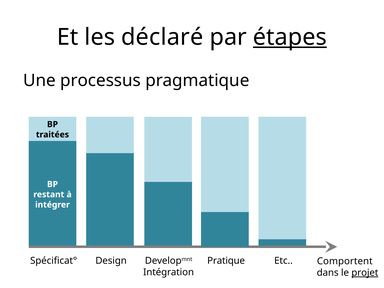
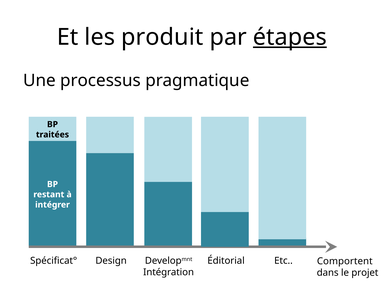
déclaré: déclaré -> produit
Pratique: Pratique -> Éditorial
projet underline: present -> none
